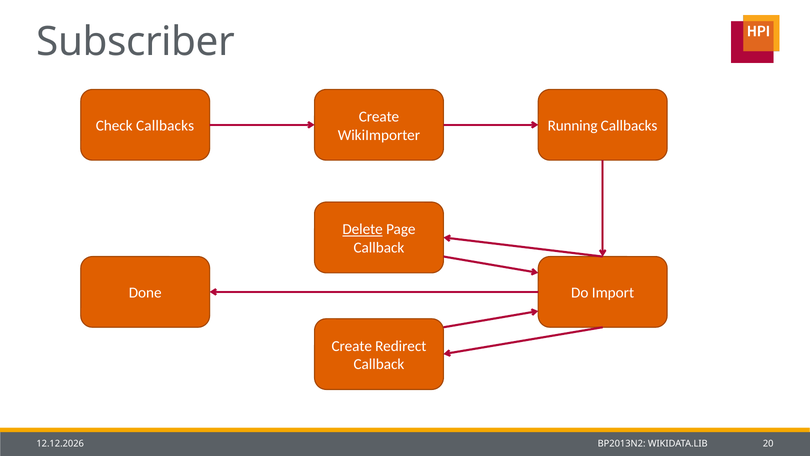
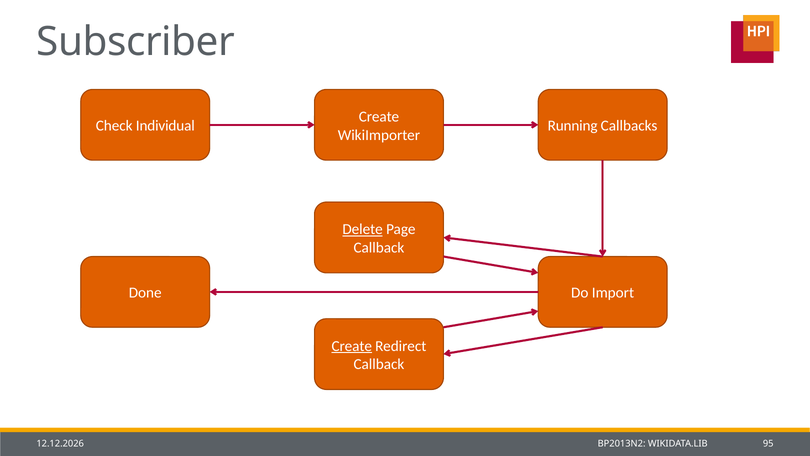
Check Callbacks: Callbacks -> Individual
Create at (352, 346) underline: none -> present
20: 20 -> 95
